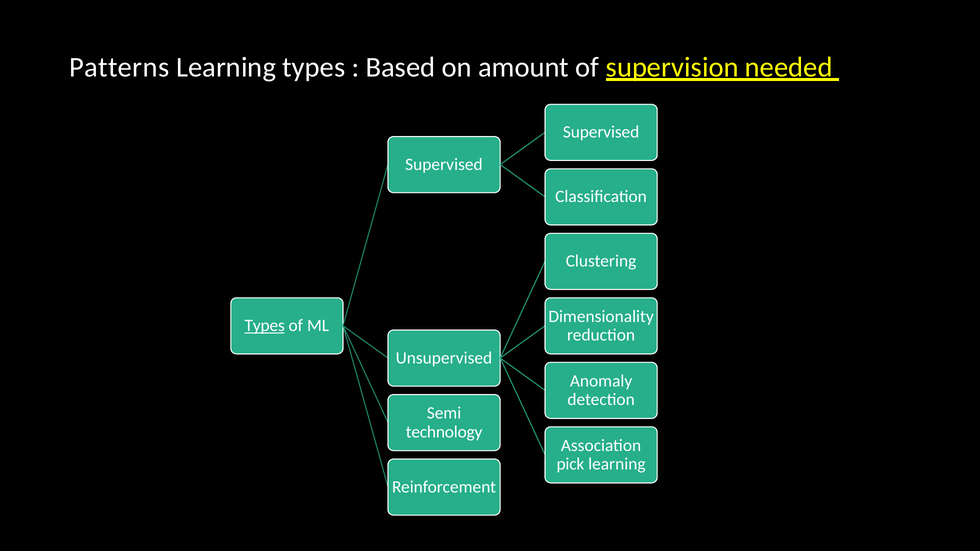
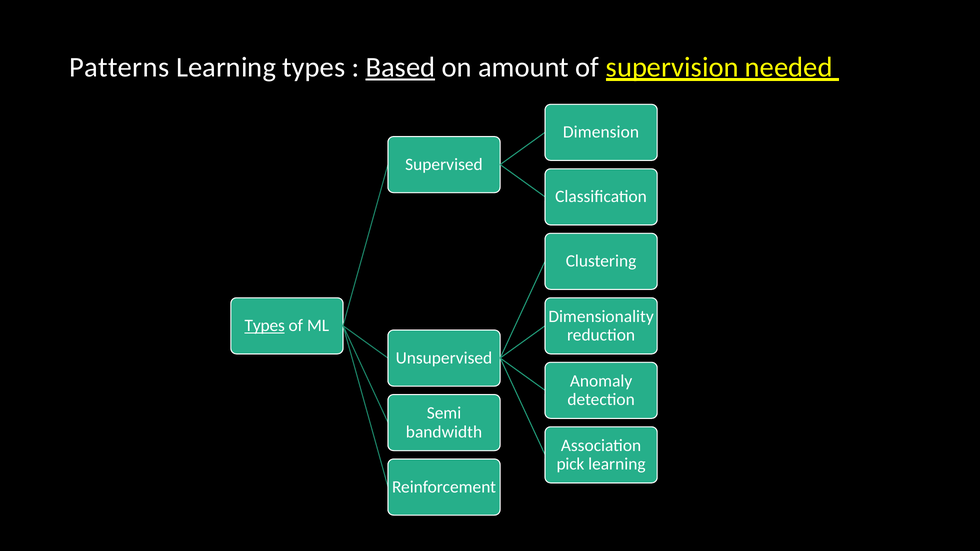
Based underline: none -> present
Supervised at (601, 132): Supervised -> Dimension
technology: technology -> bandwidth
